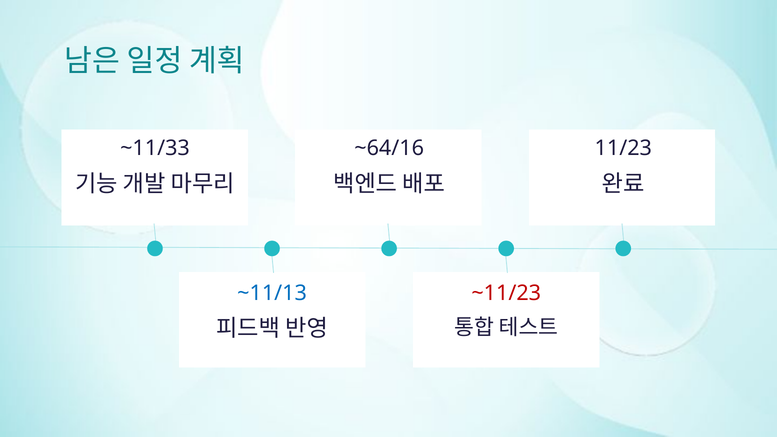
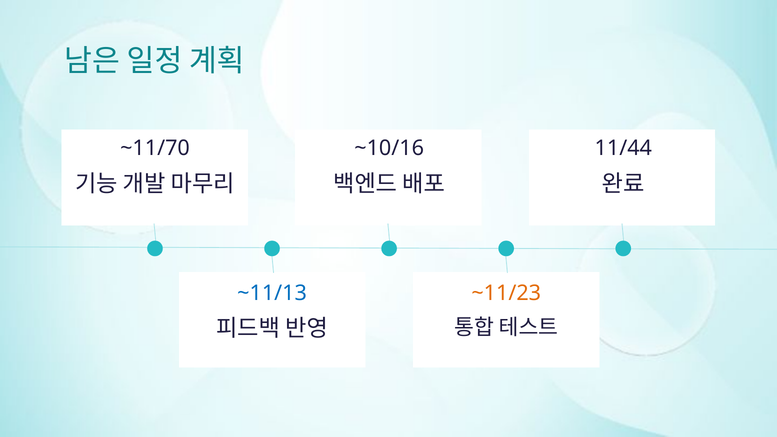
~11/33: ~11/33 -> ~11/70
~64/16: ~64/16 -> ~10/16
11/23: 11/23 -> 11/44
~11/23 colour: red -> orange
